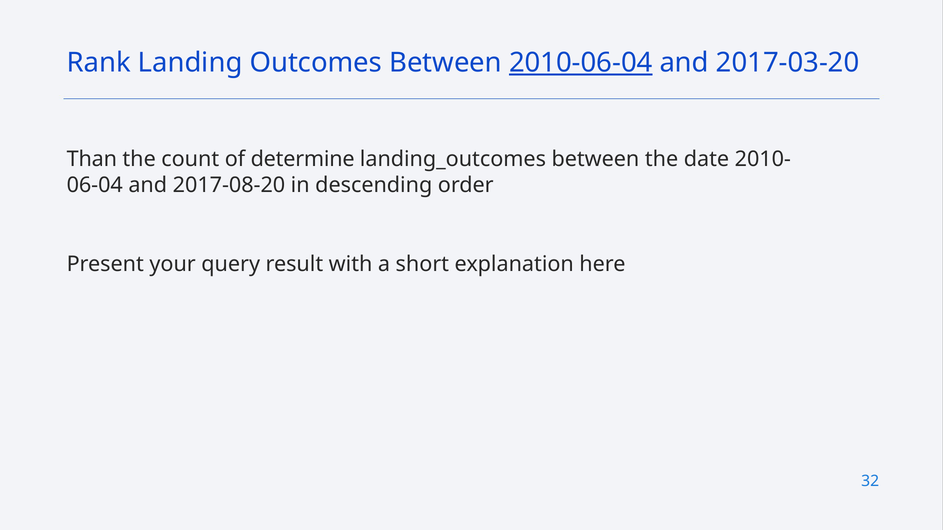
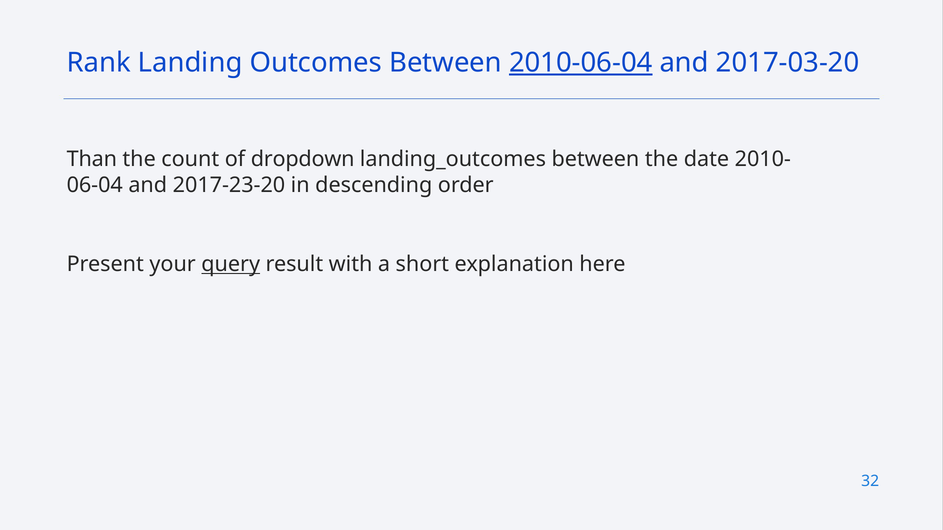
determine: determine -> dropdown
2017-08-20: 2017-08-20 -> 2017-23-20
query underline: none -> present
